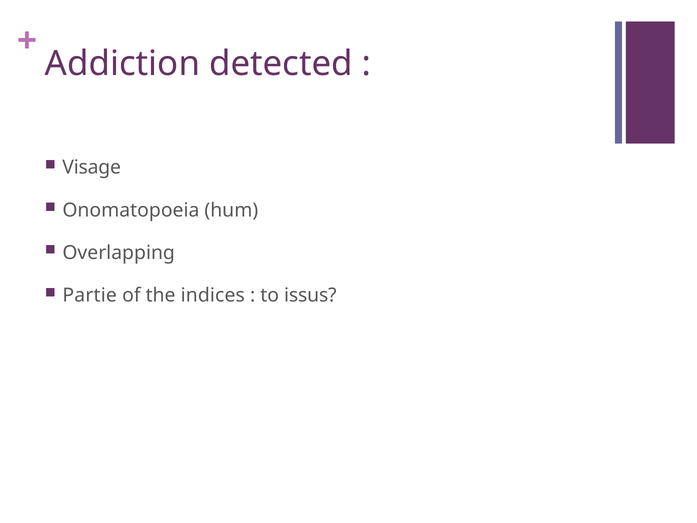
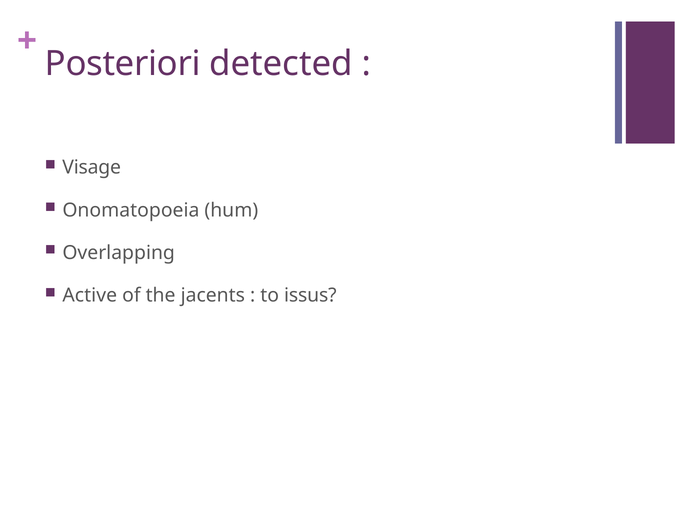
Addiction: Addiction -> Posteriori
Partie: Partie -> Active
indices: indices -> jacents
